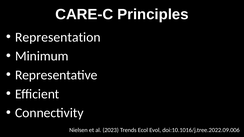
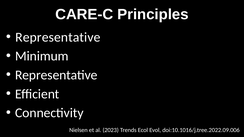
Representation at (58, 37): Representation -> Representative
